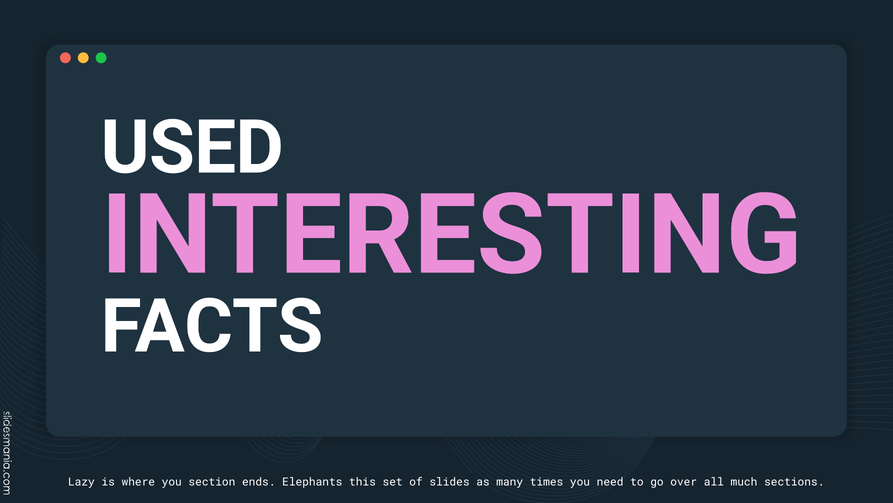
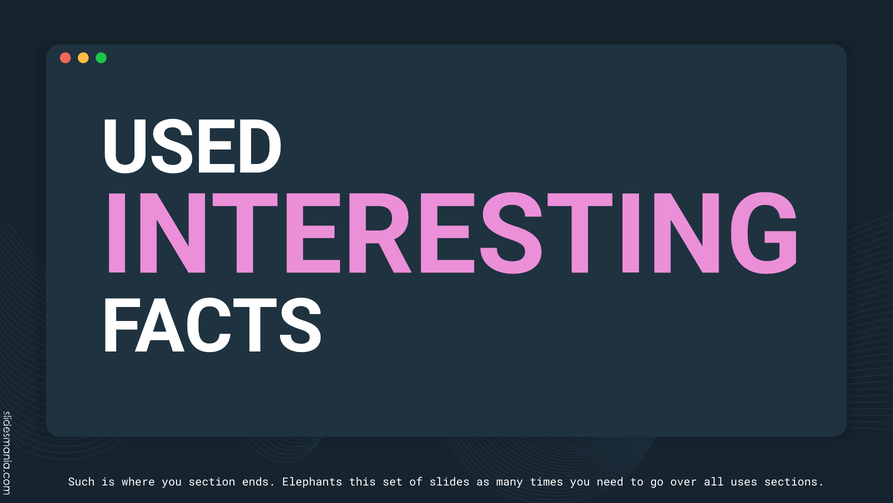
Lazy: Lazy -> Such
much: much -> uses
